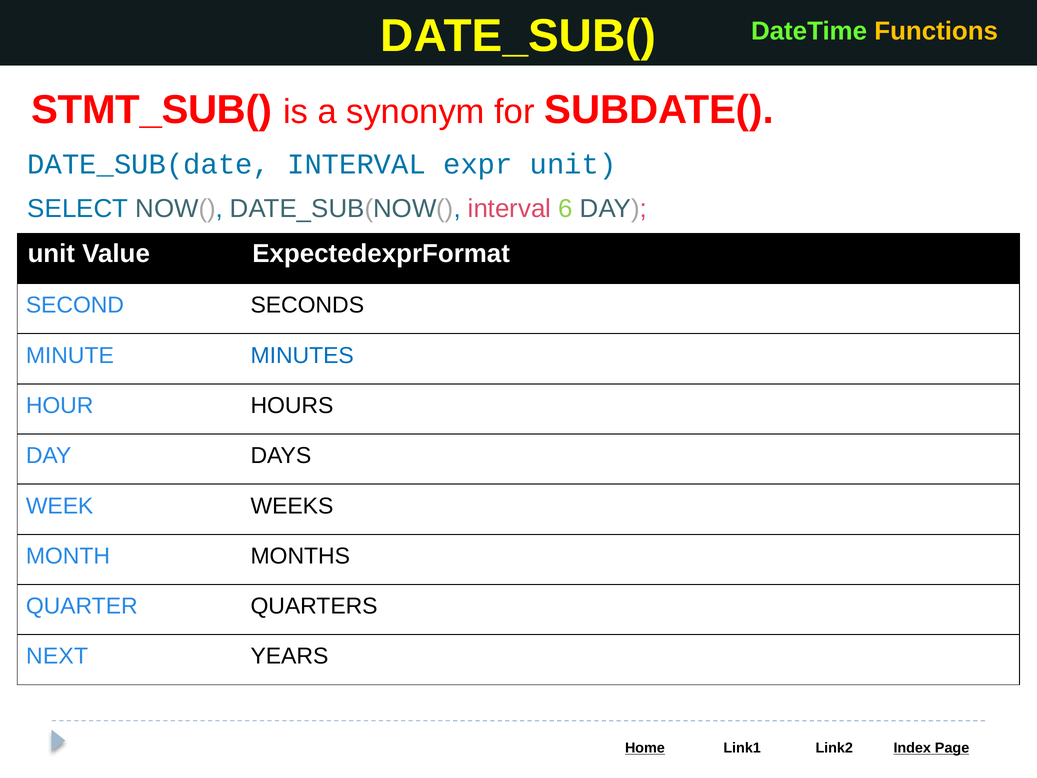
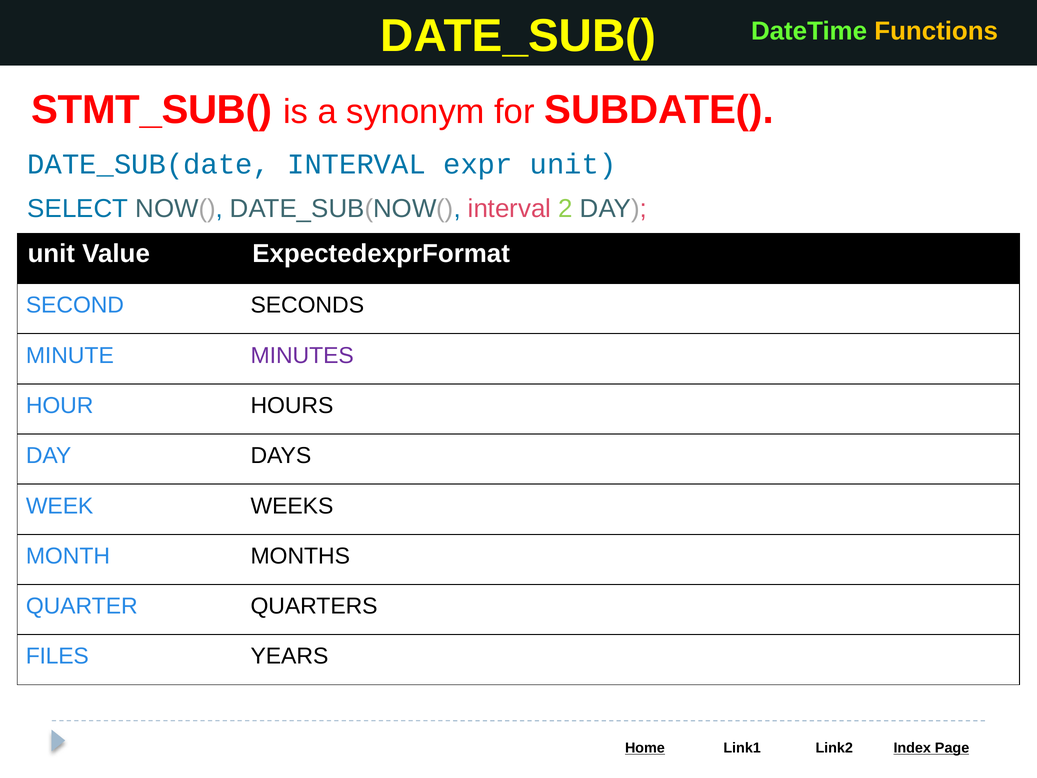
6: 6 -> 2
MINUTES colour: blue -> purple
NEXT: NEXT -> FILES
